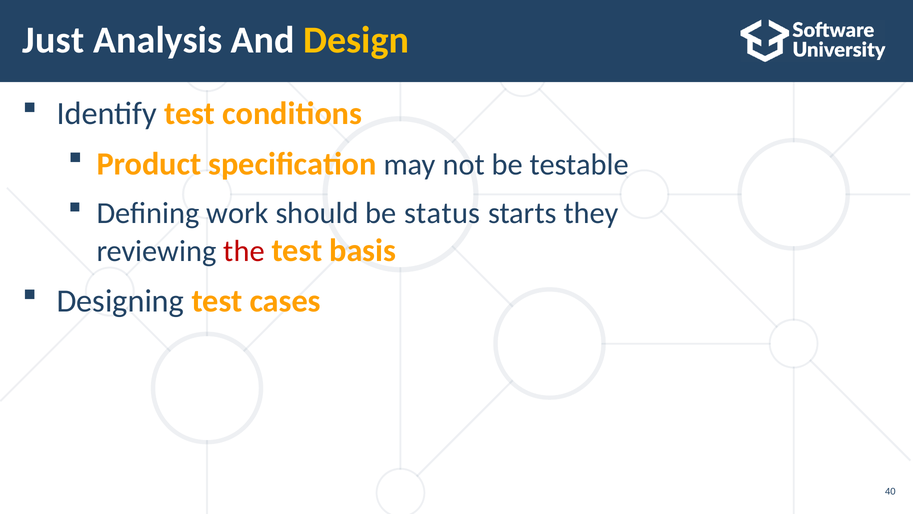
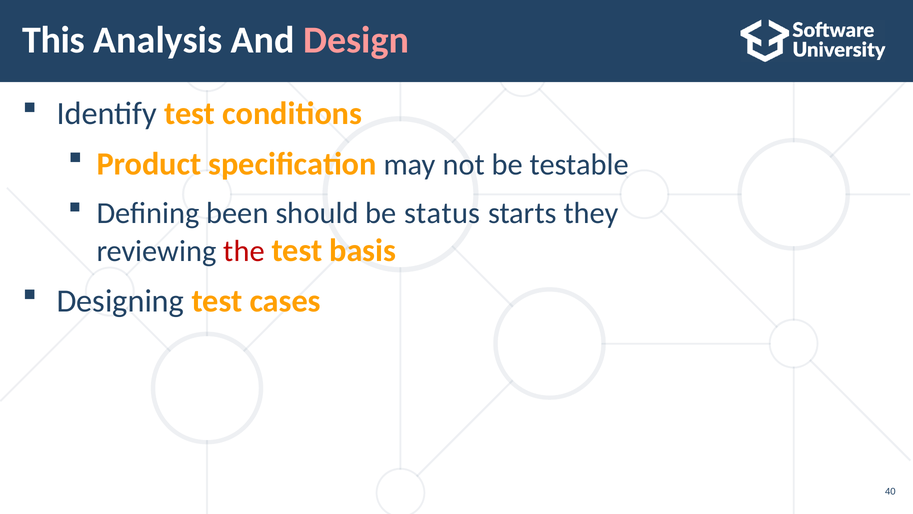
Just: Just -> This
Design colour: yellow -> pink
work: work -> been
